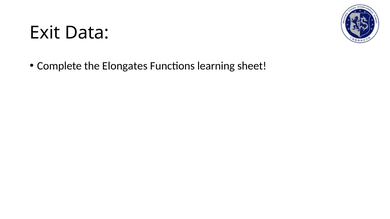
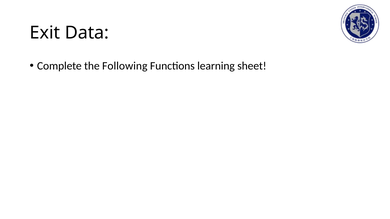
Elongates: Elongates -> Following
